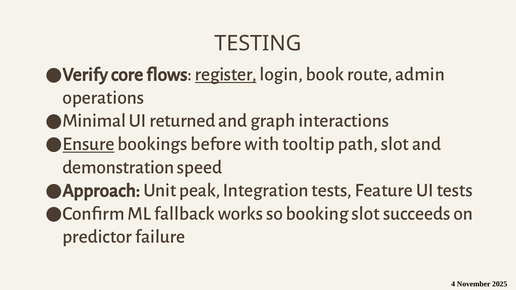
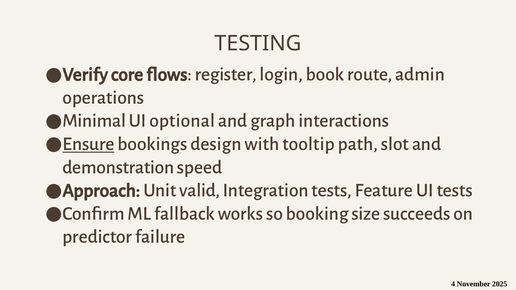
register underline: present -> none
returned: returned -> optional
before: before -> design
peak: peak -> valid
booking slot: slot -> size
